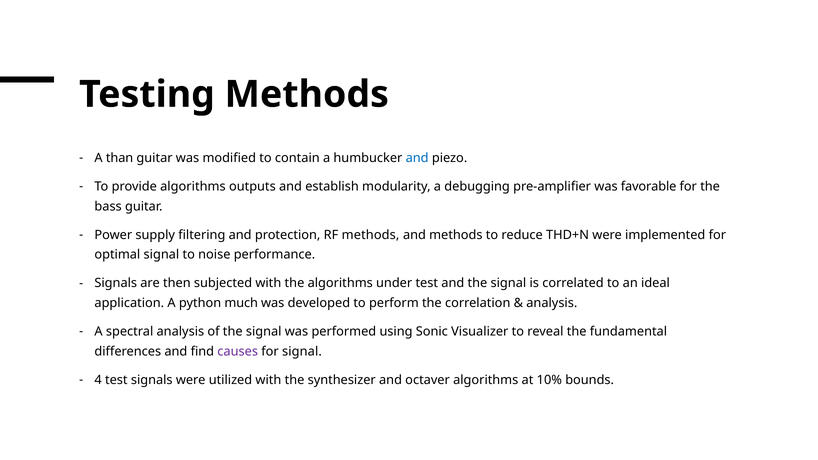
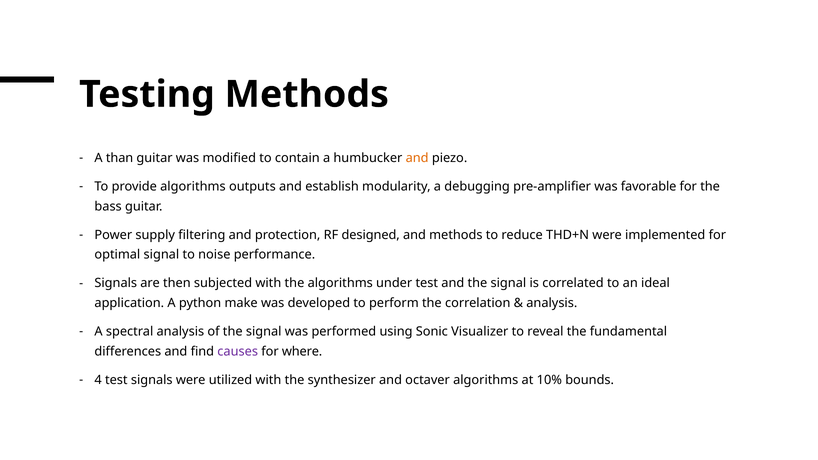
and at (417, 158) colour: blue -> orange
RF methods: methods -> designed
much: much -> make
for signal: signal -> where
